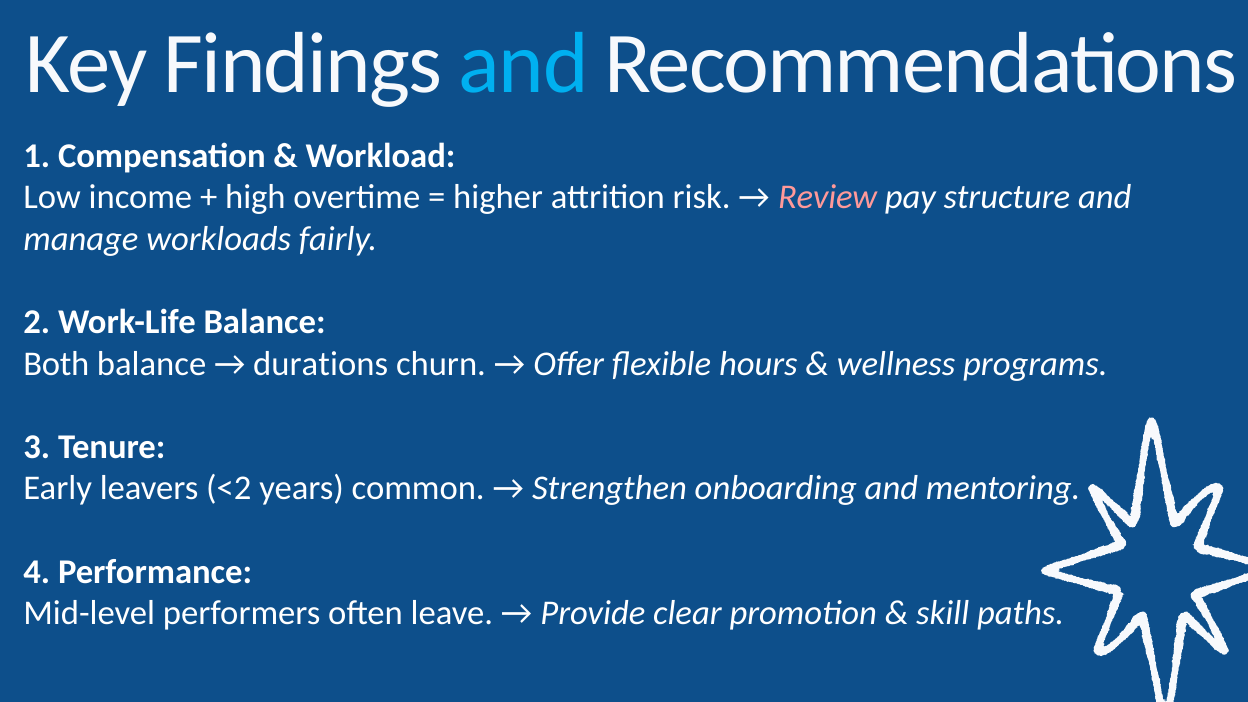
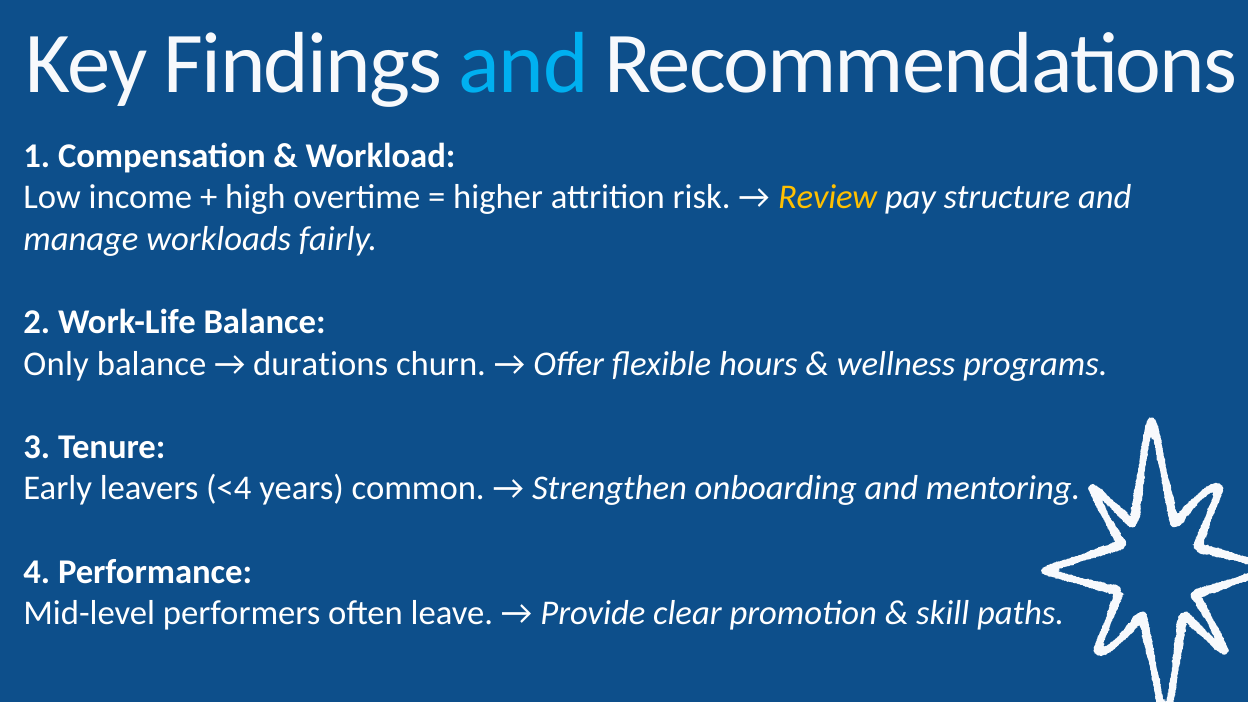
Review colour: pink -> yellow
Both: Both -> Only
<2: <2 -> <4
